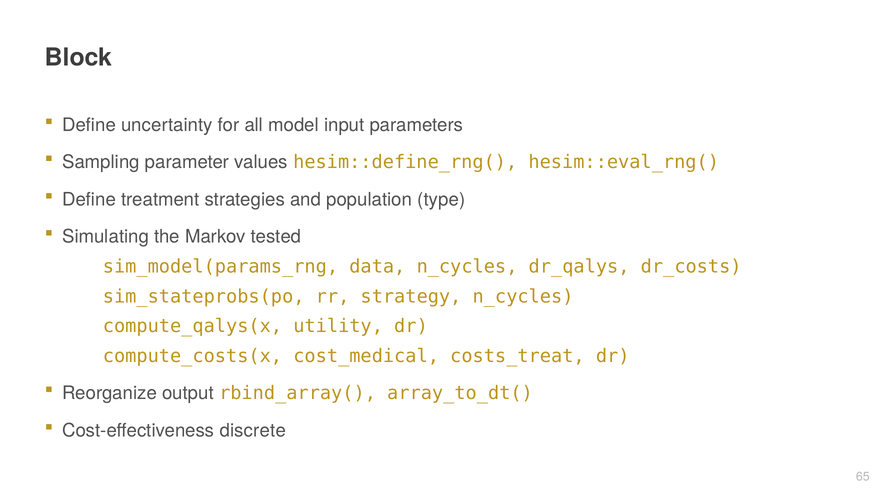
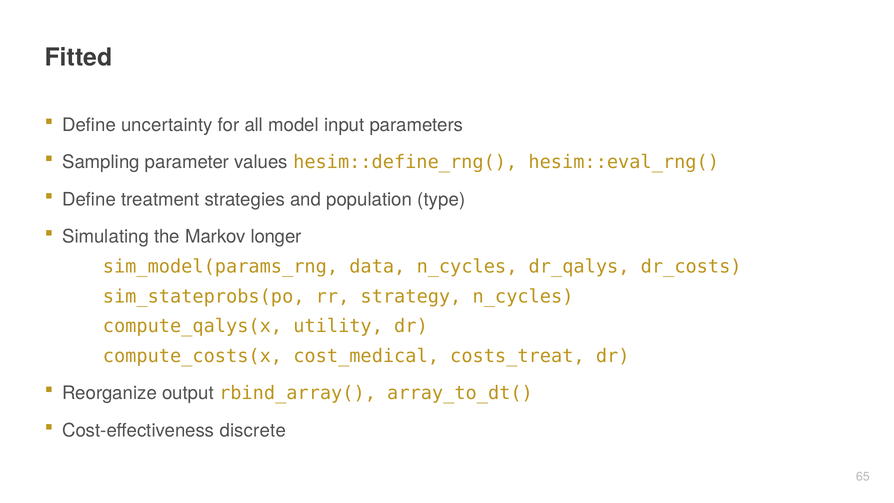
Block: Block -> Fitted
tested: tested -> longer
